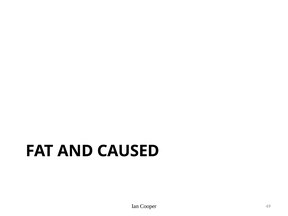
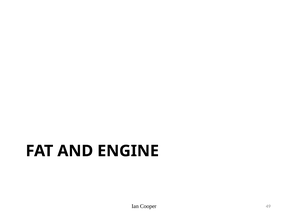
CAUSED: CAUSED -> ENGINE
